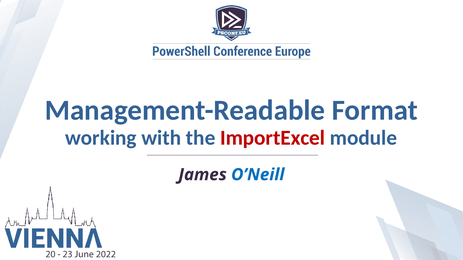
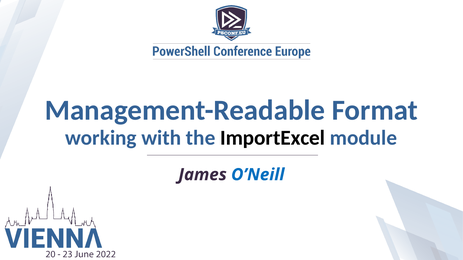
ImportExcel colour: red -> black
